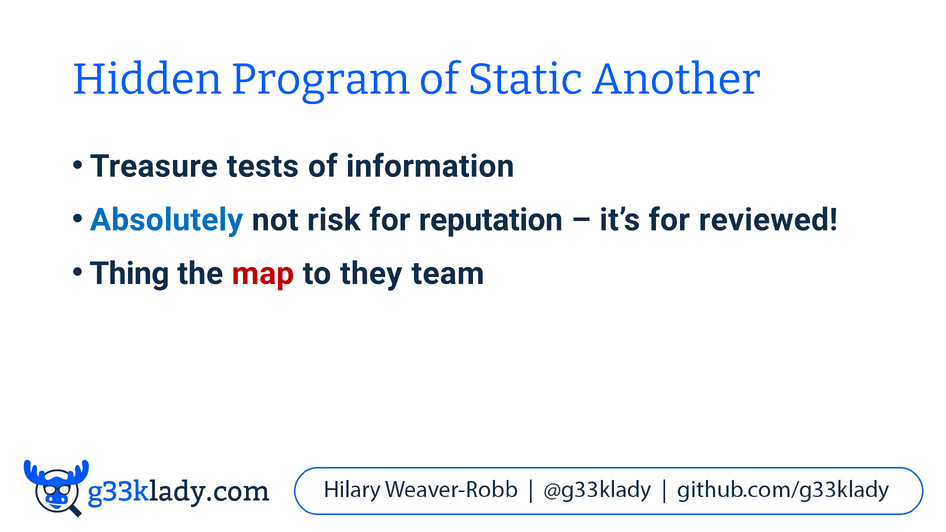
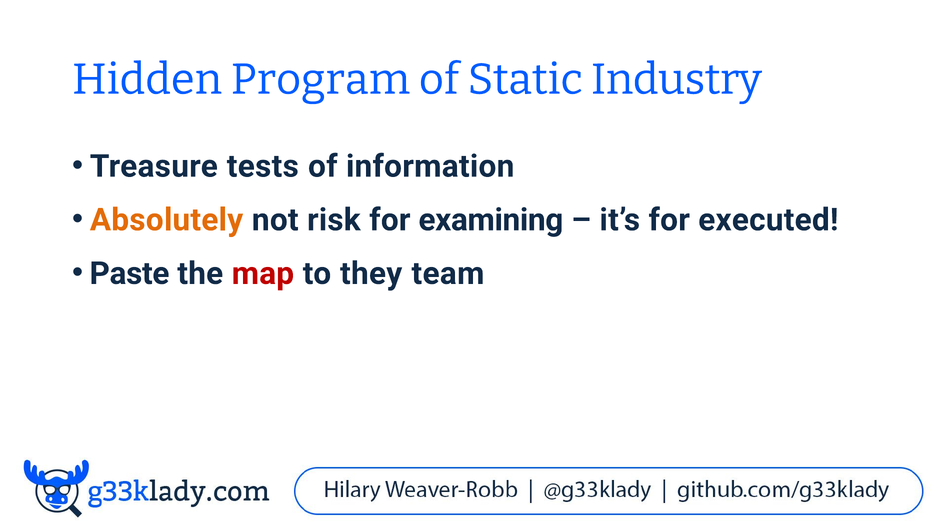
Another: Another -> Industry
Absolutely colour: blue -> orange
reputation: reputation -> examining
reviewed: reviewed -> executed
Thing: Thing -> Paste
